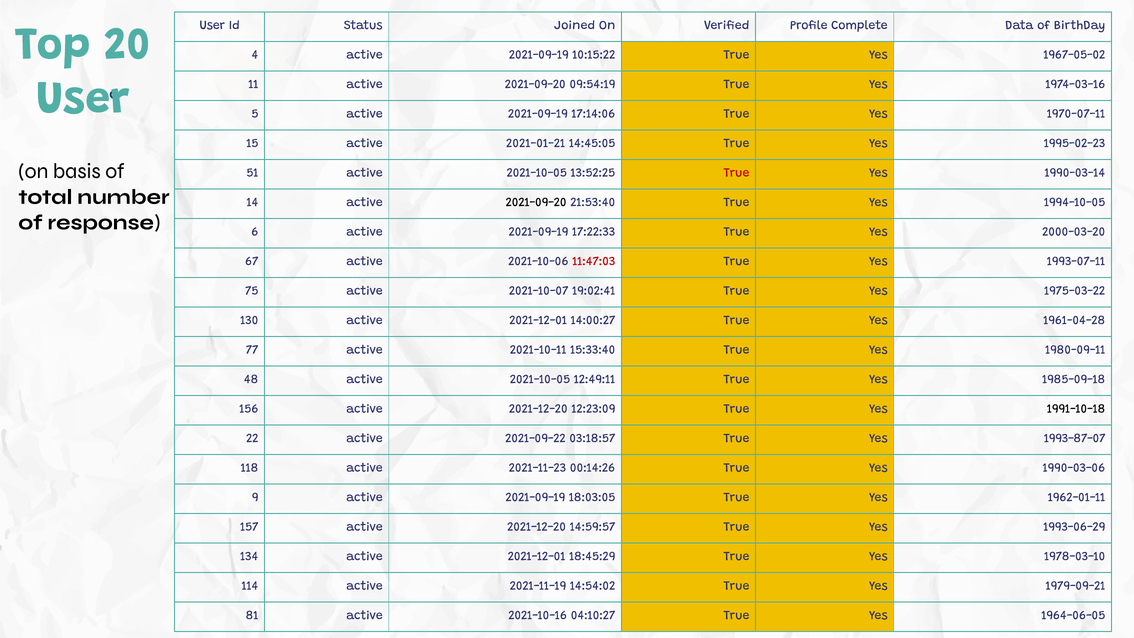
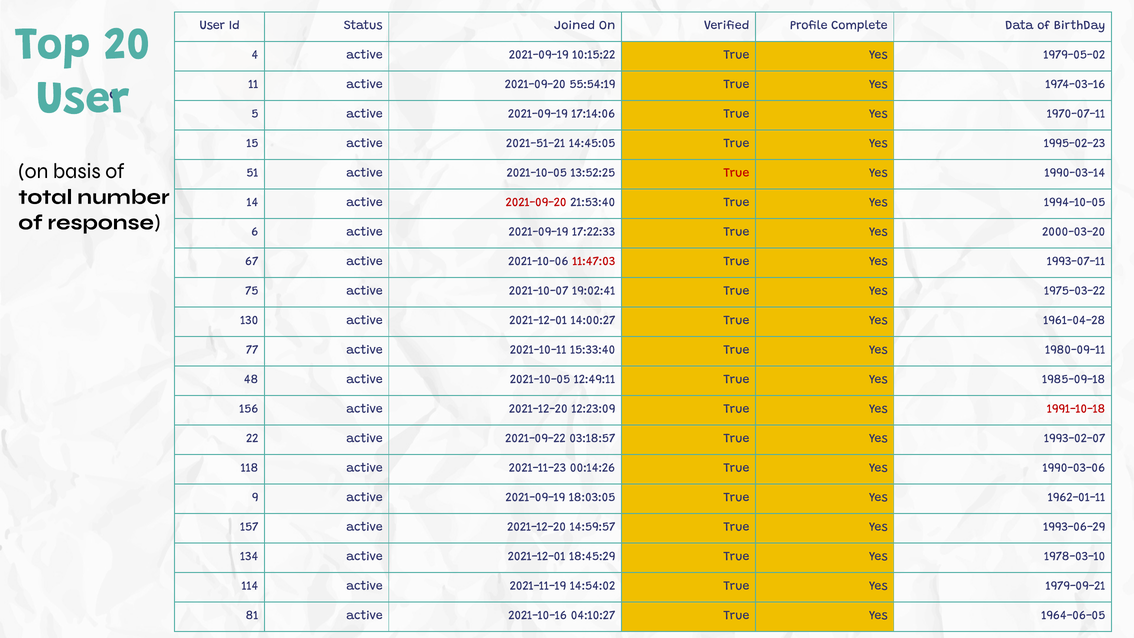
1967-05-02: 1967-05-02 -> 1979-05-02
09:54:19: 09:54:19 -> 55:54:19
2021-01-21: 2021-01-21 -> 2021-51-21
2021-09-20 at (536, 202) colour: black -> red
1991-10-18 colour: black -> red
1993-87-07: 1993-87-07 -> 1993-02-07
